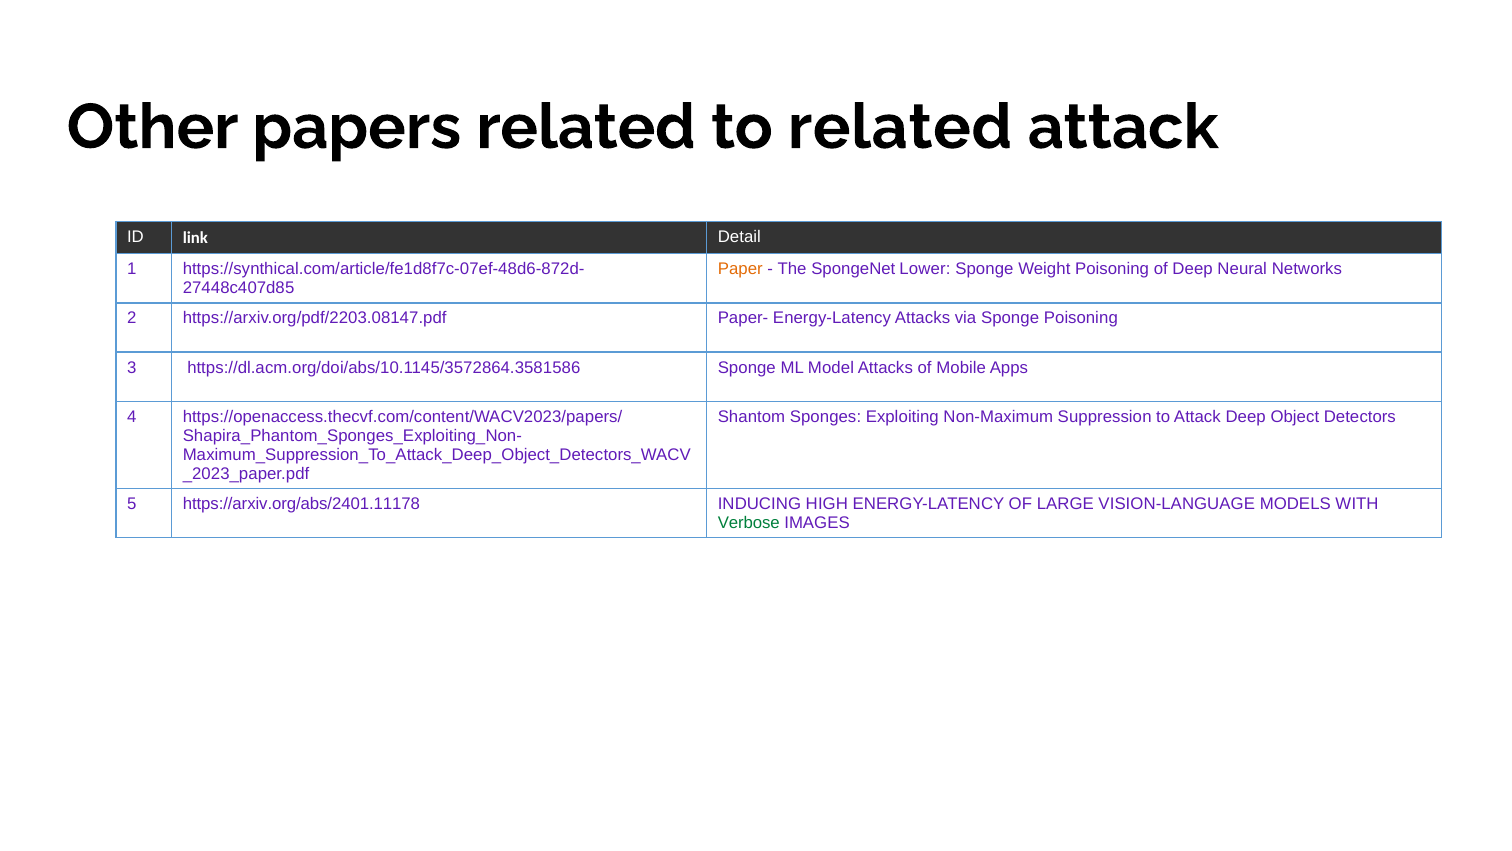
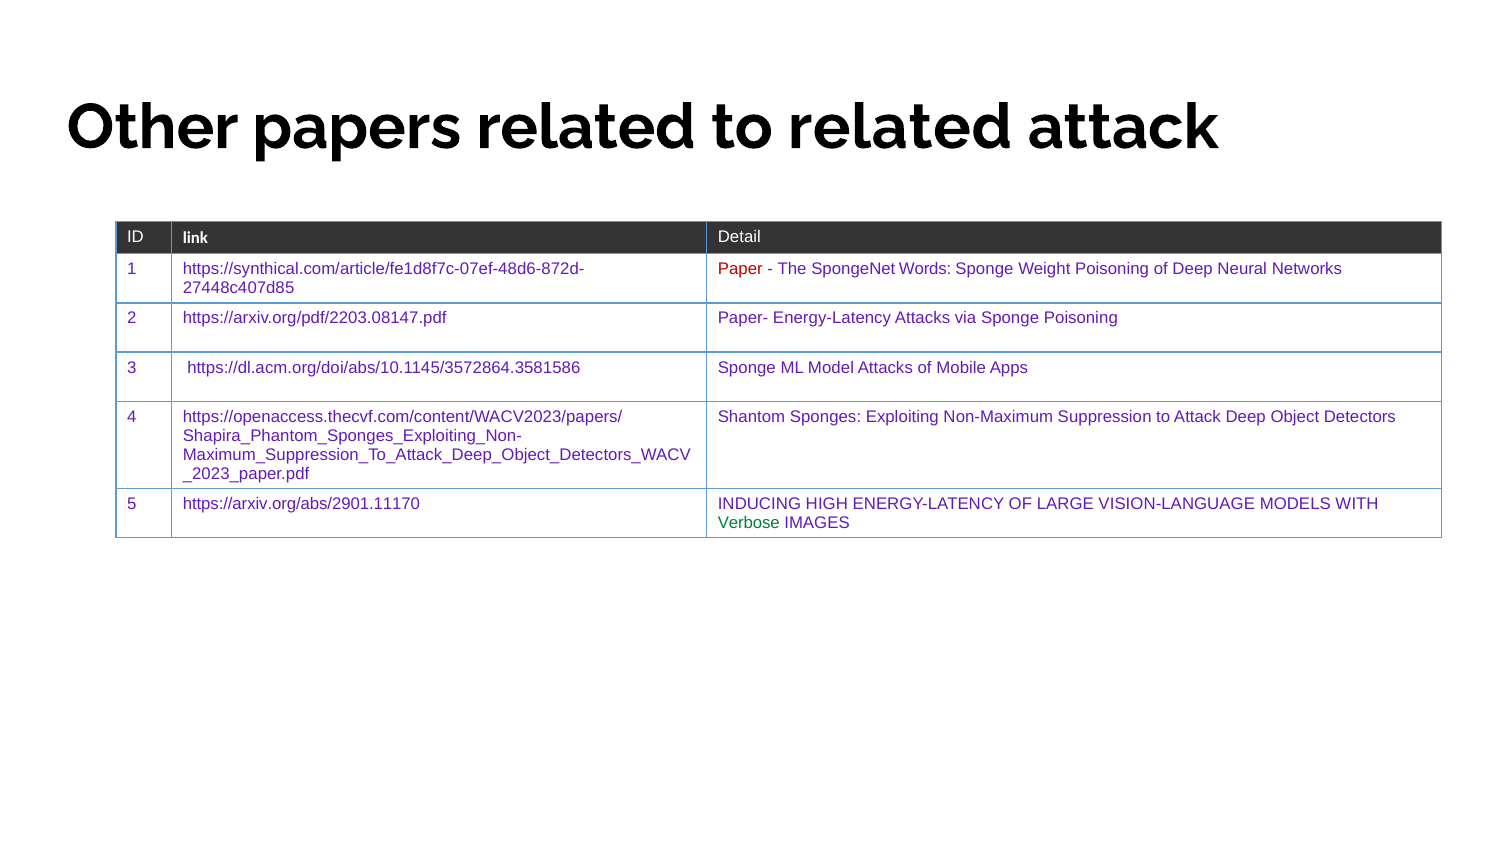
Paper colour: orange -> red
Lower: Lower -> Words
https://arxiv.org/abs/2401.11178: https://arxiv.org/abs/2401.11178 -> https://arxiv.org/abs/2901.11170
